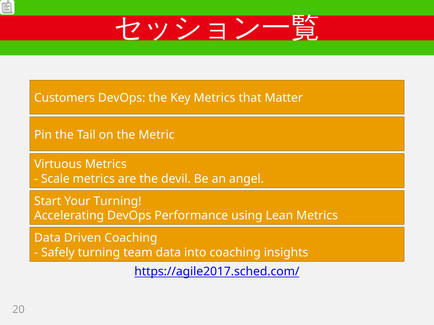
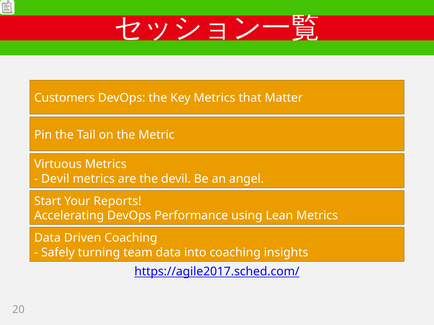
Scale at (55, 179): Scale -> Devil
Your Turning: Turning -> Reports
